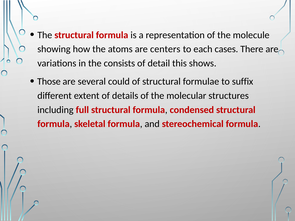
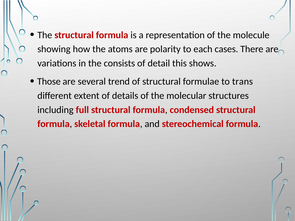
centers: centers -> polarity
could: could -> trend
suffix: suffix -> trans
